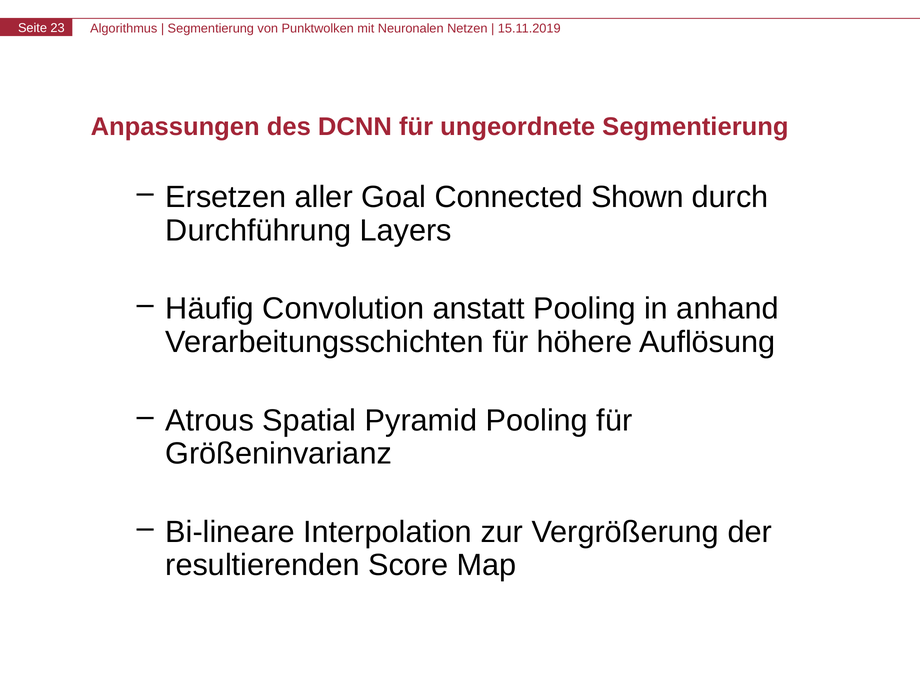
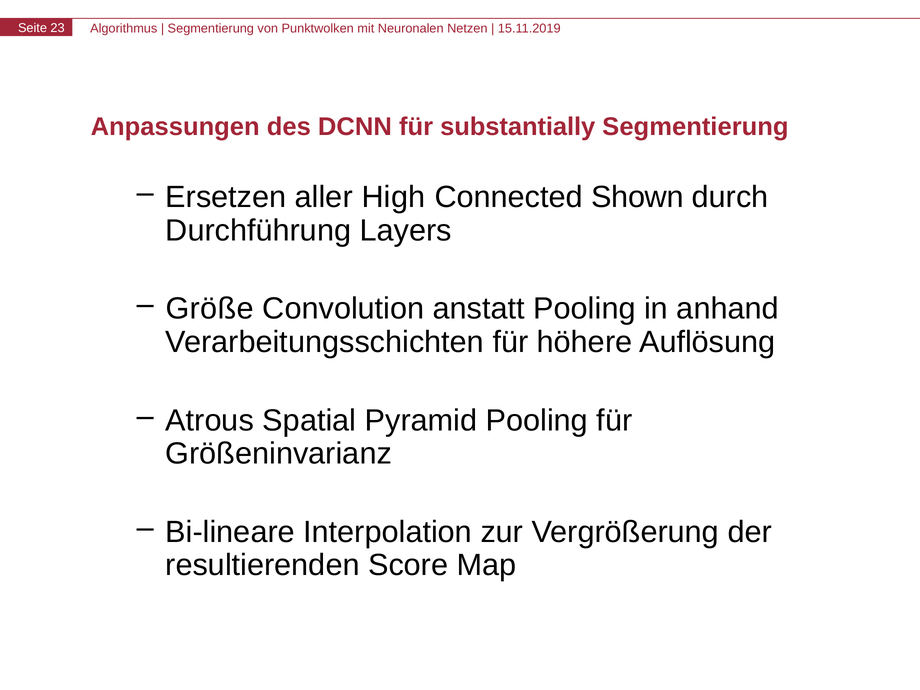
ungeordnete: ungeordnete -> substantially
Goal: Goal -> High
Häufig: Häufig -> Größe
